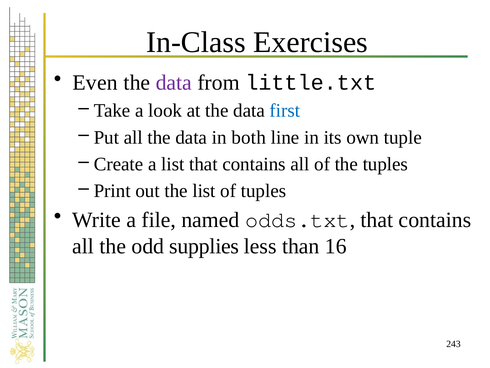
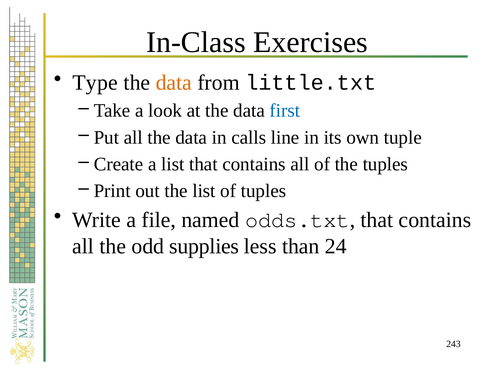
Even: Even -> Type
data at (174, 82) colour: purple -> orange
both: both -> calls
16: 16 -> 24
